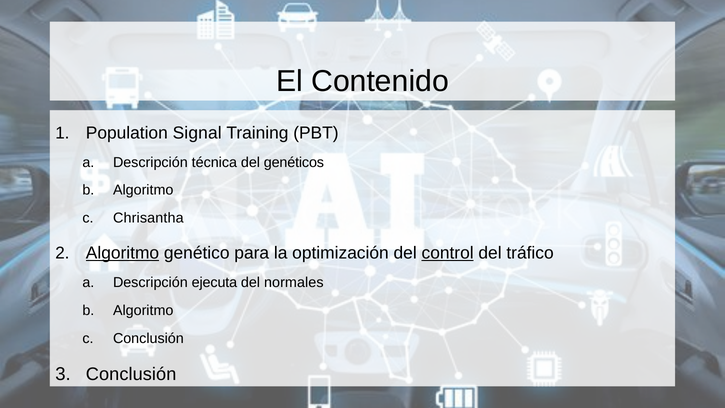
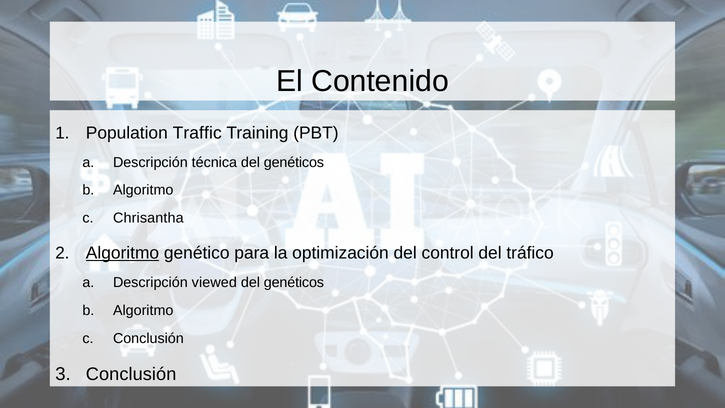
Signal: Signal -> Traffic
control underline: present -> none
ejecuta: ejecuta -> viewed
normales at (294, 283): normales -> genéticos
